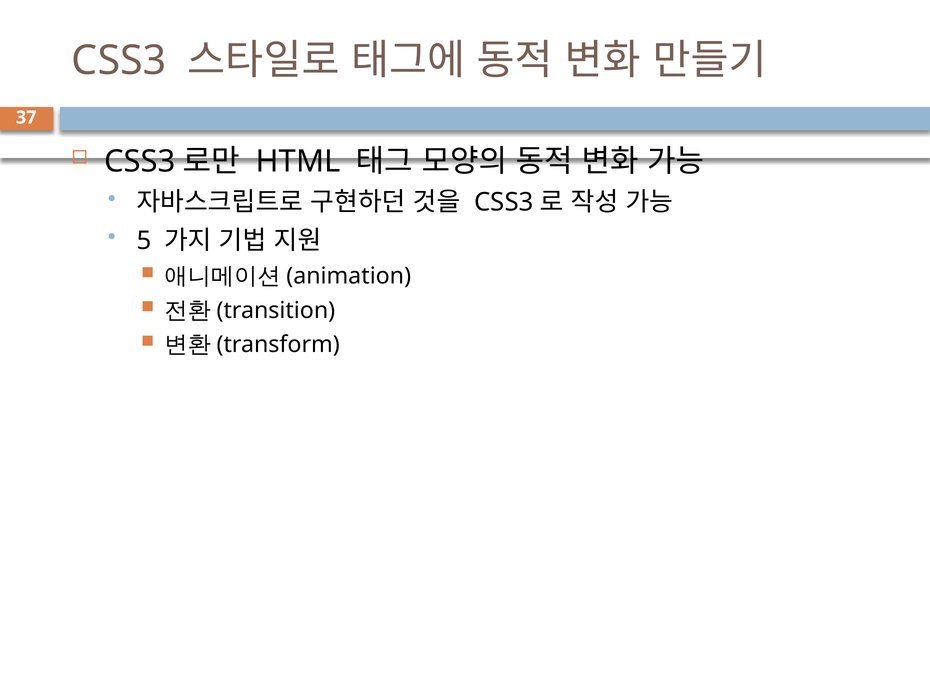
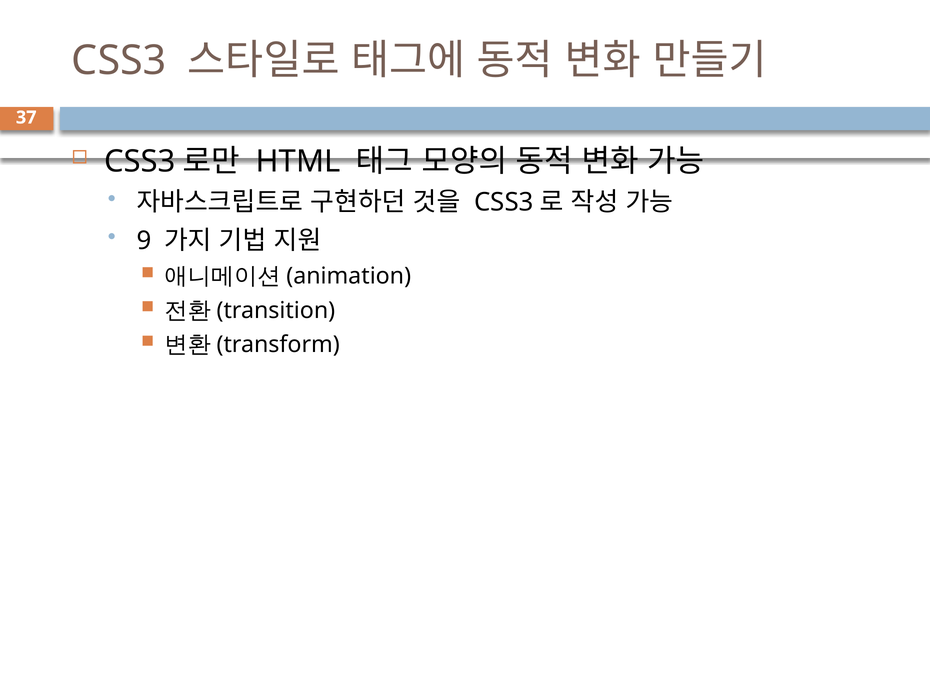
5: 5 -> 9
